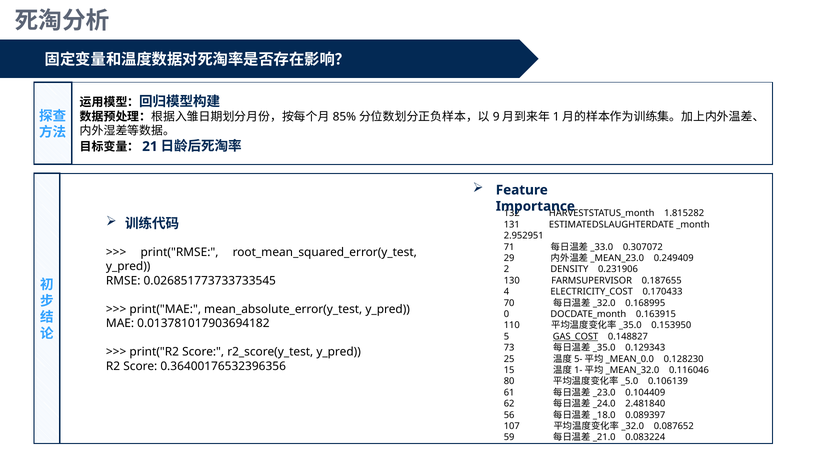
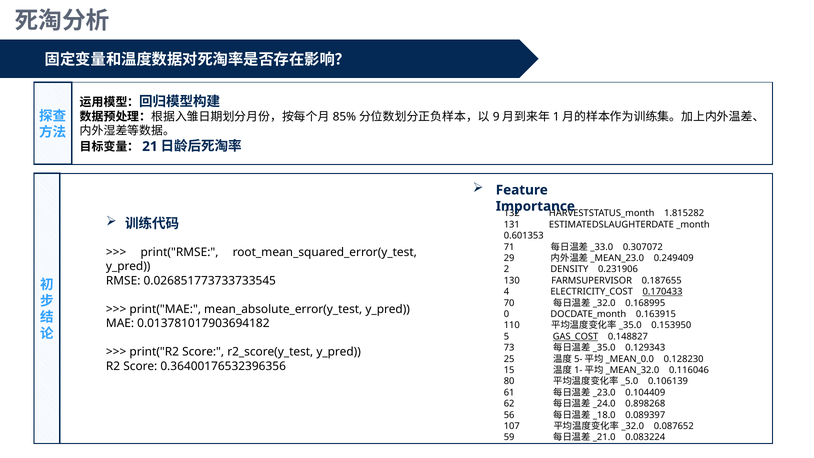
2.952951: 2.952951 -> 0.601353
0.170433 underline: none -> present
2.481840: 2.481840 -> 0.898268
